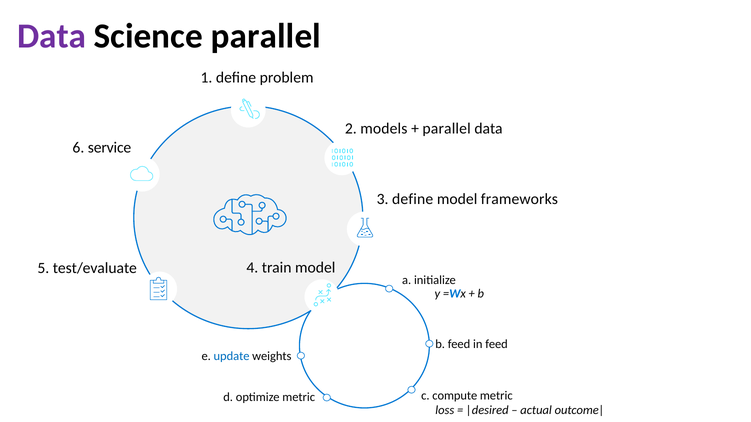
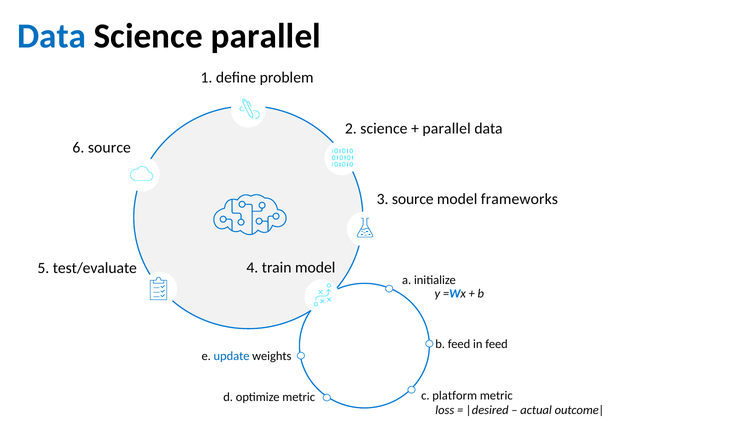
Data at (52, 36) colour: purple -> blue
2 models: models -> science
6 service: service -> source
3 define: define -> source
compute: compute -> platform
